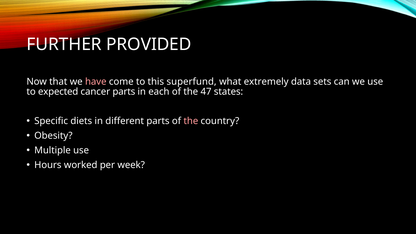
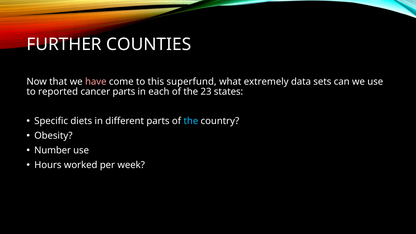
PROVIDED: PROVIDED -> COUNTIES
expected: expected -> reported
47: 47 -> 23
the at (191, 121) colour: pink -> light blue
Multiple: Multiple -> Number
